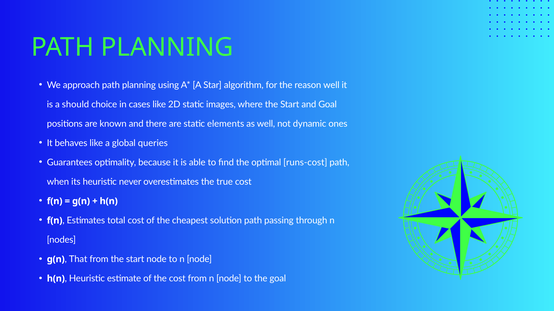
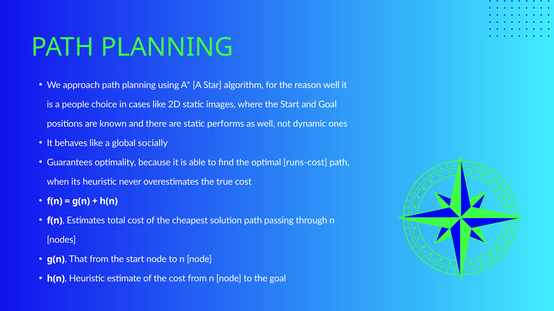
should: should -> people
elements: elements -> performs
queries: queries -> socially
